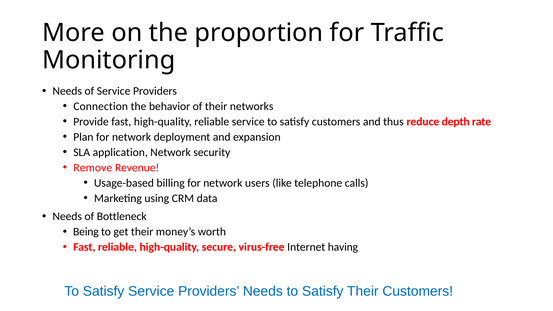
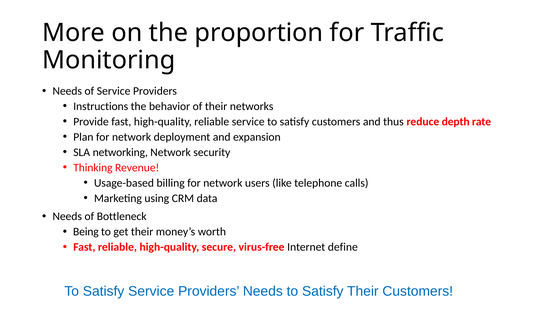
Connection: Connection -> Instructions
application: application -> networking
Remove: Remove -> Thinking
having: having -> define
